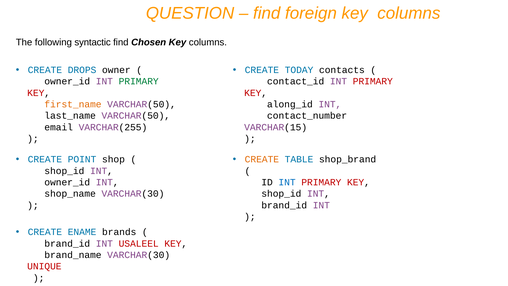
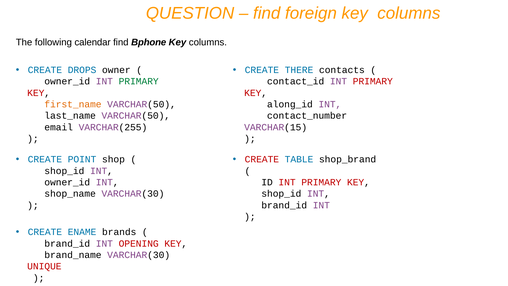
syntactic: syntactic -> calendar
Chosen: Chosen -> Bphone
TODAY: TODAY -> THERE
CREATE at (262, 159) colour: orange -> red
INT at (287, 182) colour: blue -> red
USALEEL: USALEEL -> OPENING
